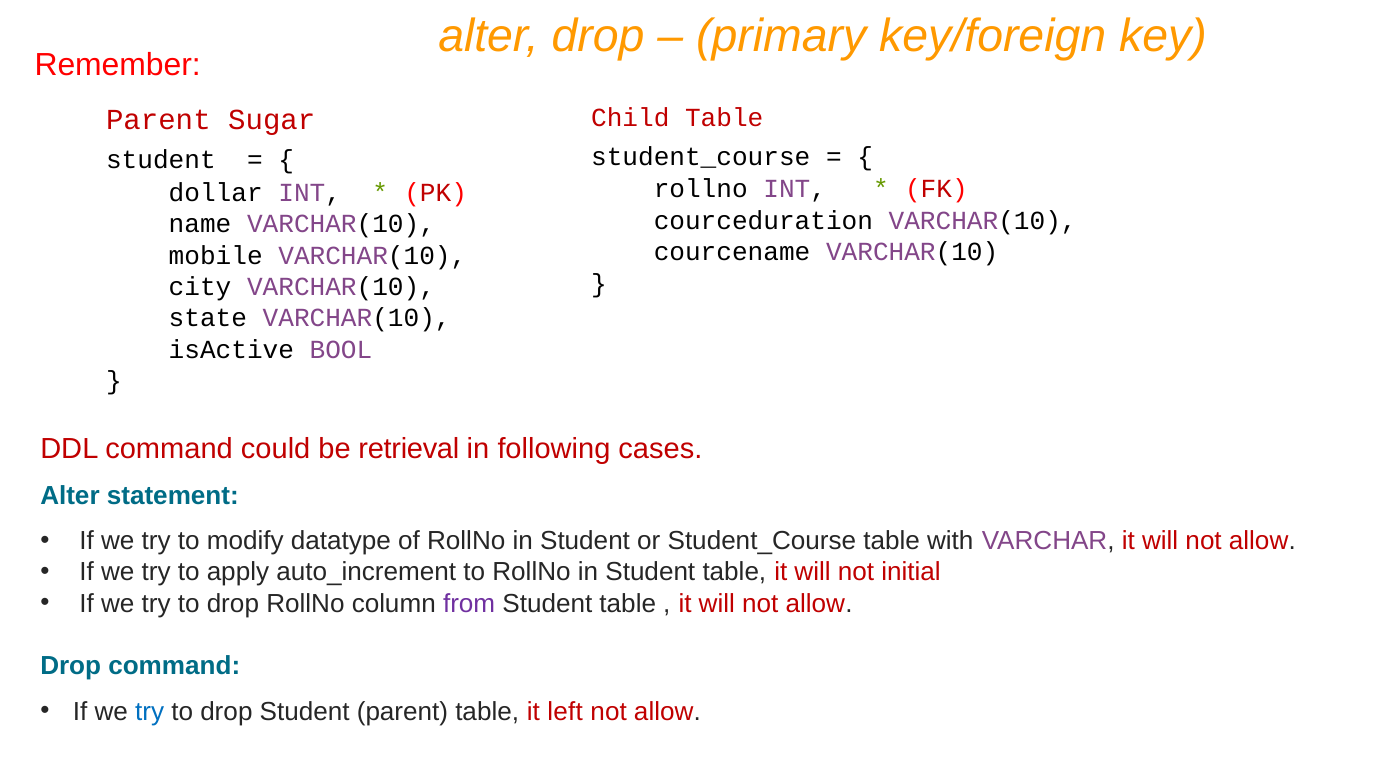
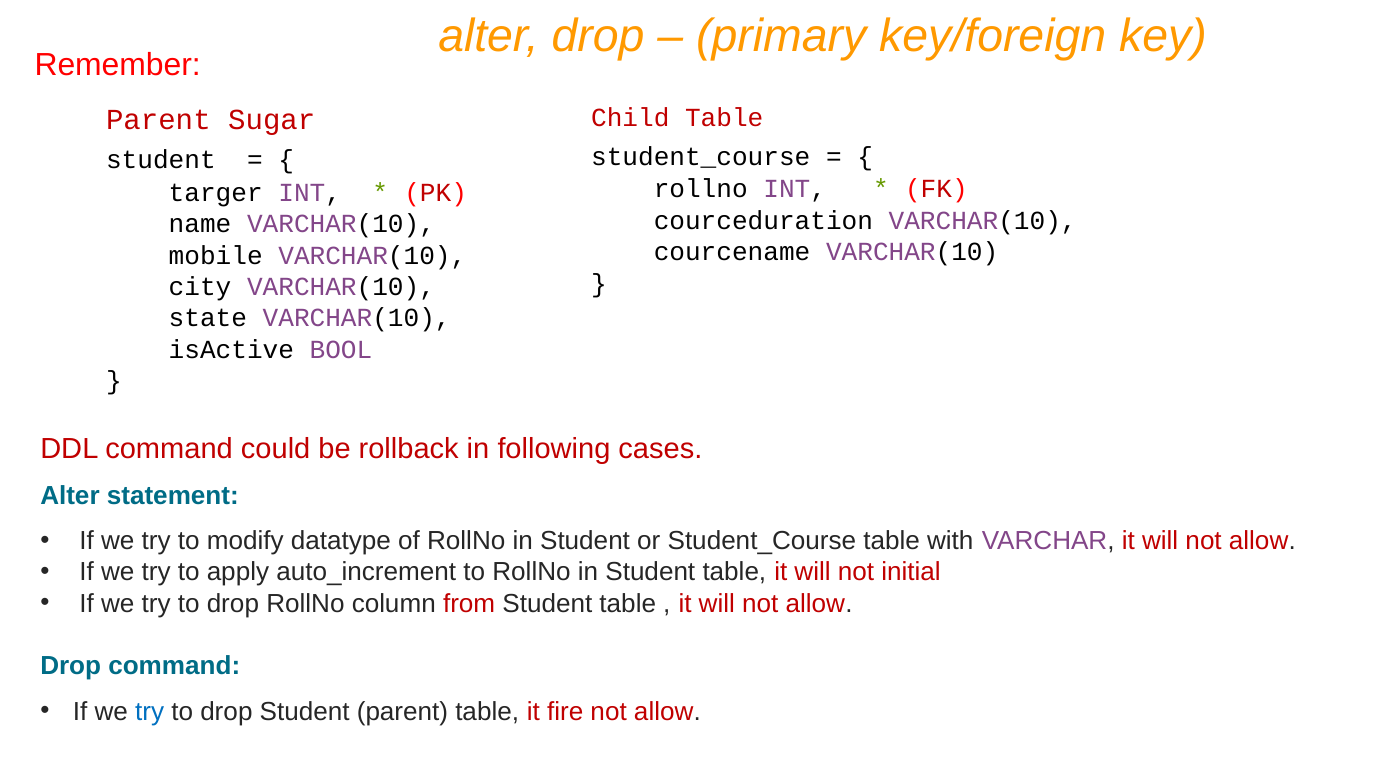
dollar: dollar -> targer
retrieval: retrieval -> rollback
from colour: purple -> red
left: left -> fire
